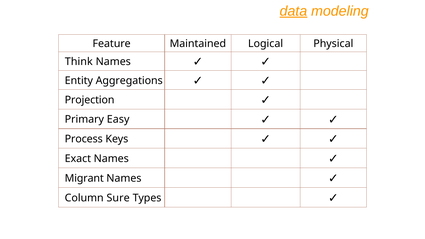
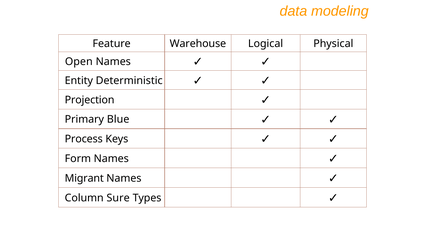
data underline: present -> none
Maintained: Maintained -> Warehouse
Think: Think -> Open
Aggregations: Aggregations -> Deterministic
Easy: Easy -> Blue
Exact: Exact -> Form
